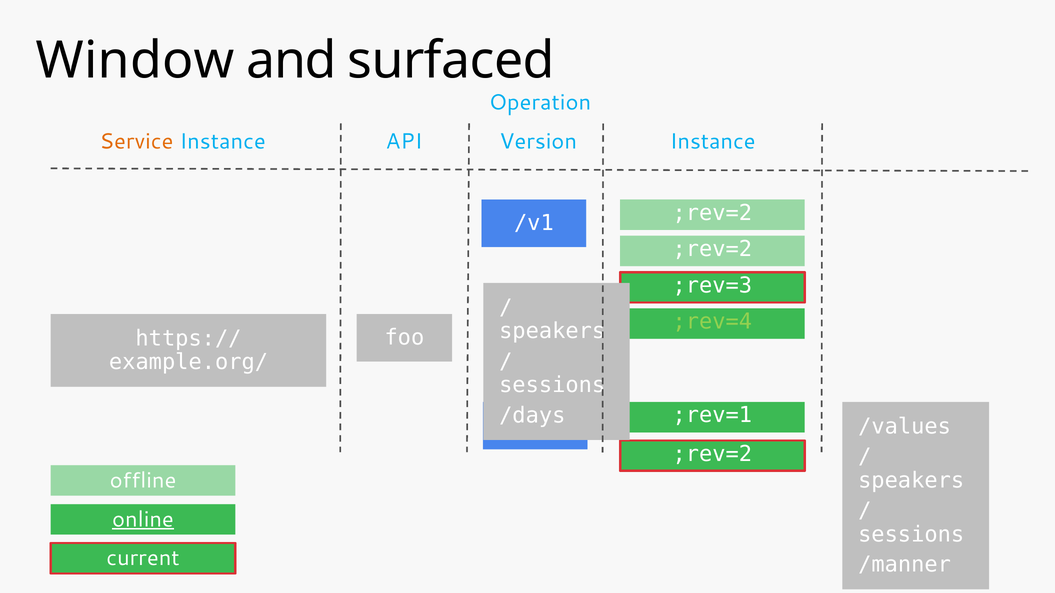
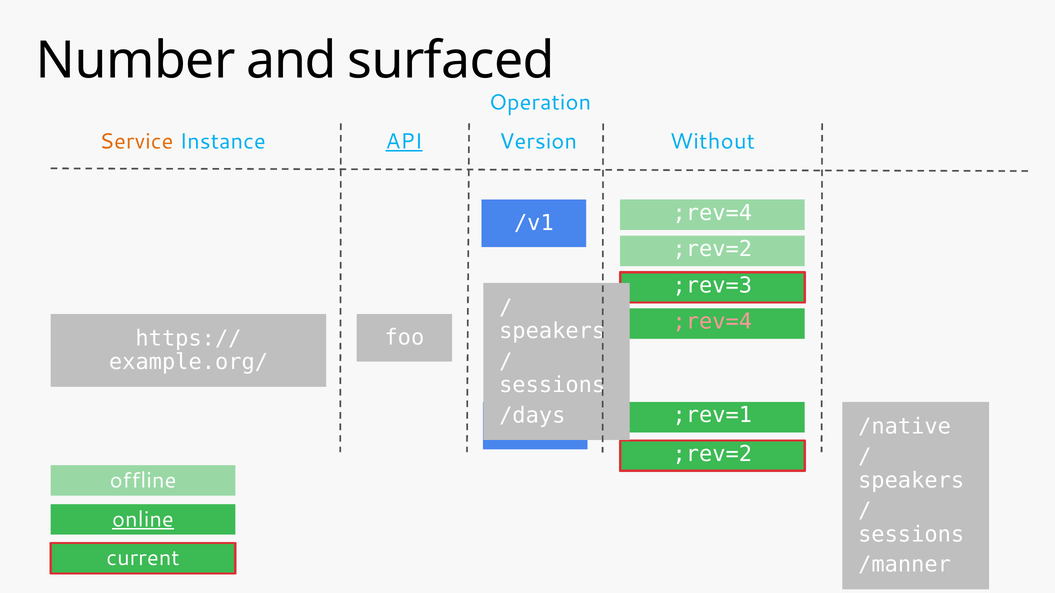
Window: Window -> Number
API underline: none -> present
Version Instance: Instance -> Without
;rev=2 at (712, 213): ;rev=2 -> ;rev=4
;rev=4 at (712, 322) colour: light green -> pink
/values: /values -> /native
